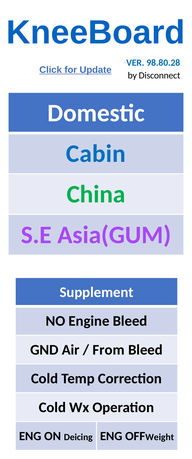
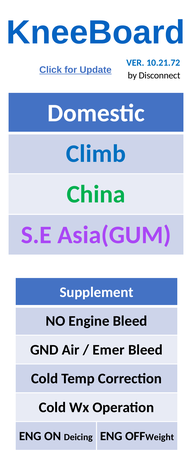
98.80.28: 98.80.28 -> 10.21.72
Cabin: Cabin -> Climb
From: From -> Emer
